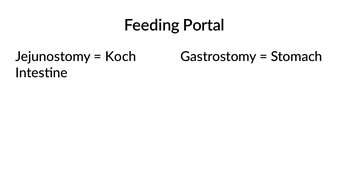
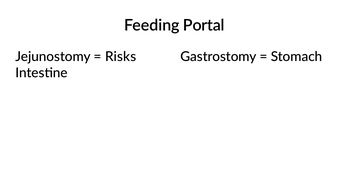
Koch: Koch -> Risks
